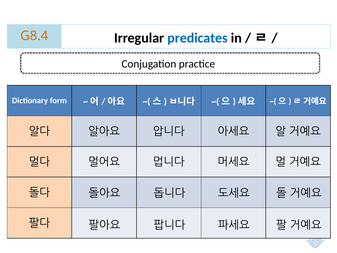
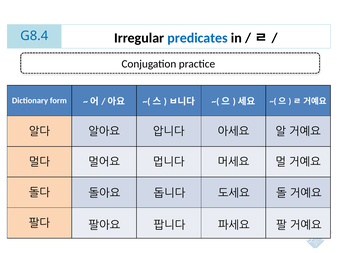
G8.4 colour: orange -> blue
